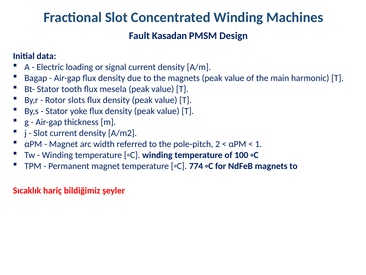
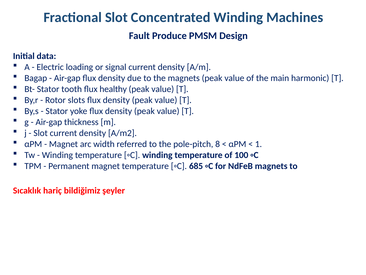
Kasadan: Kasadan -> Produce
mesela: mesela -> healthy
2: 2 -> 8
774: 774 -> 685
